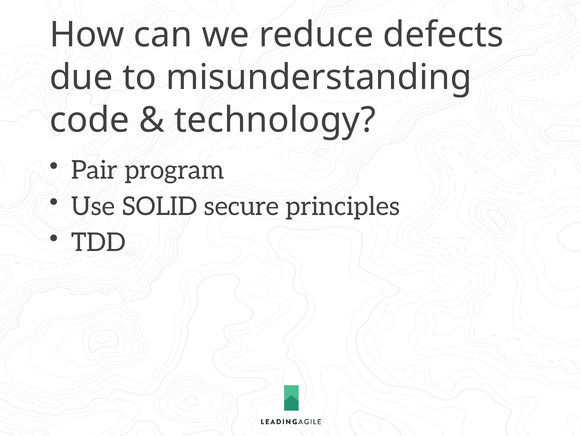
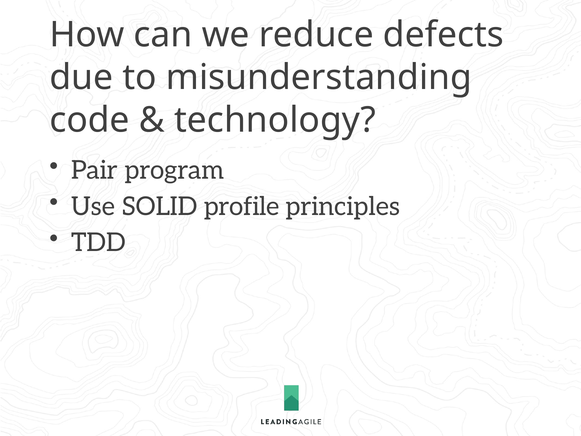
secure: secure -> profile
